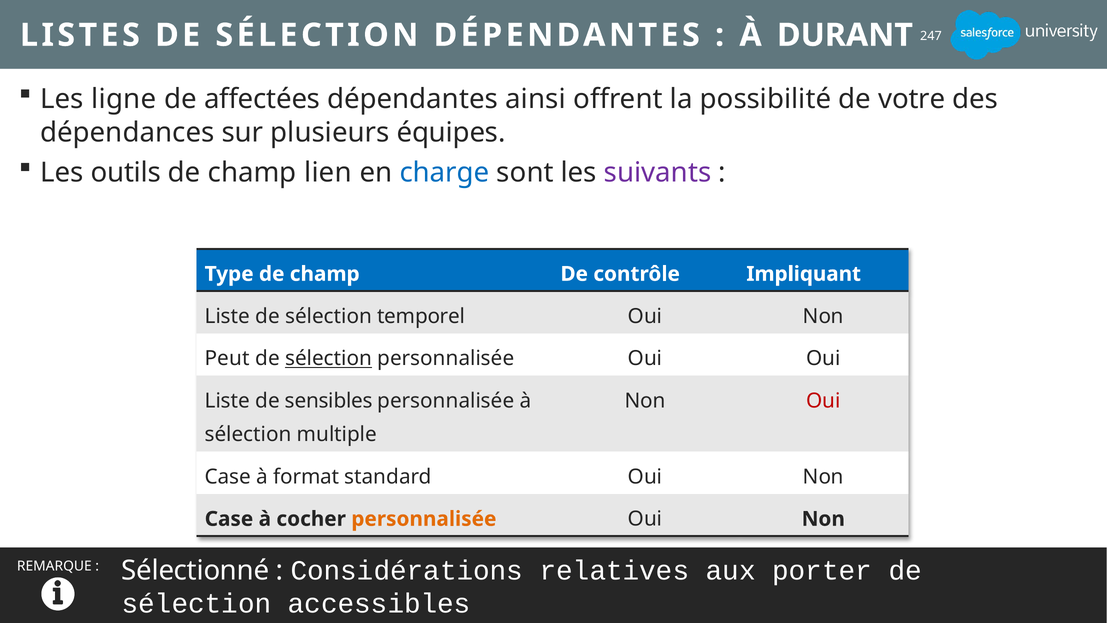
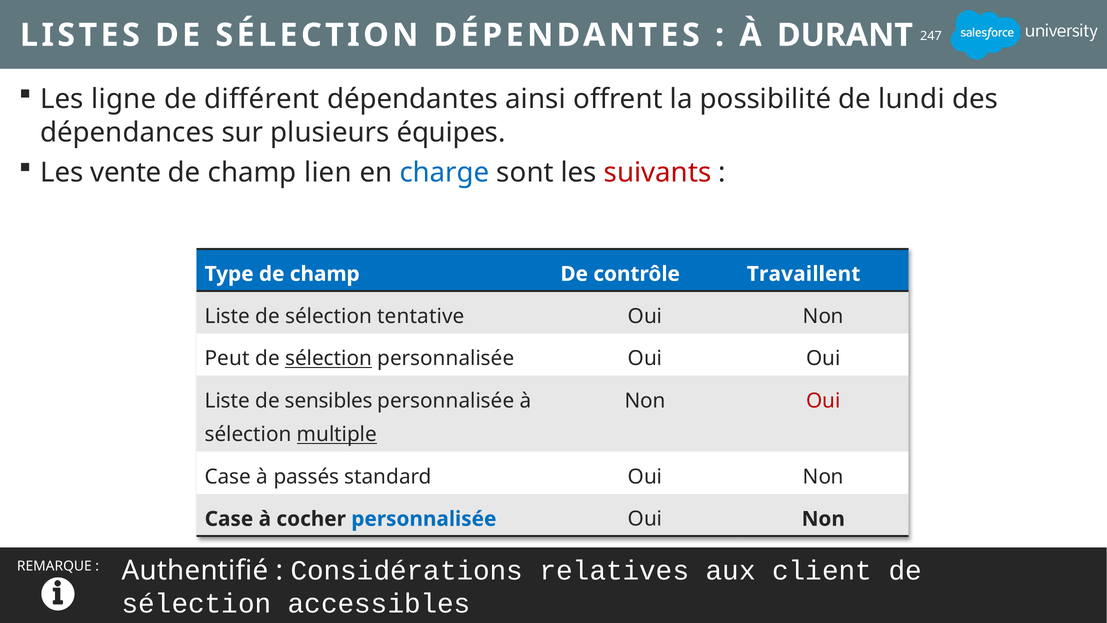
affectées: affectées -> différent
votre: votre -> lundi
outils: outils -> vente
suivants colour: purple -> red
Impliquant: Impliquant -> Travaillent
temporel: temporel -> tentative
multiple underline: none -> present
format: format -> passés
personnalisée at (424, 519) colour: orange -> blue
Sélectionné: Sélectionné -> Authentifié
porter: porter -> client
